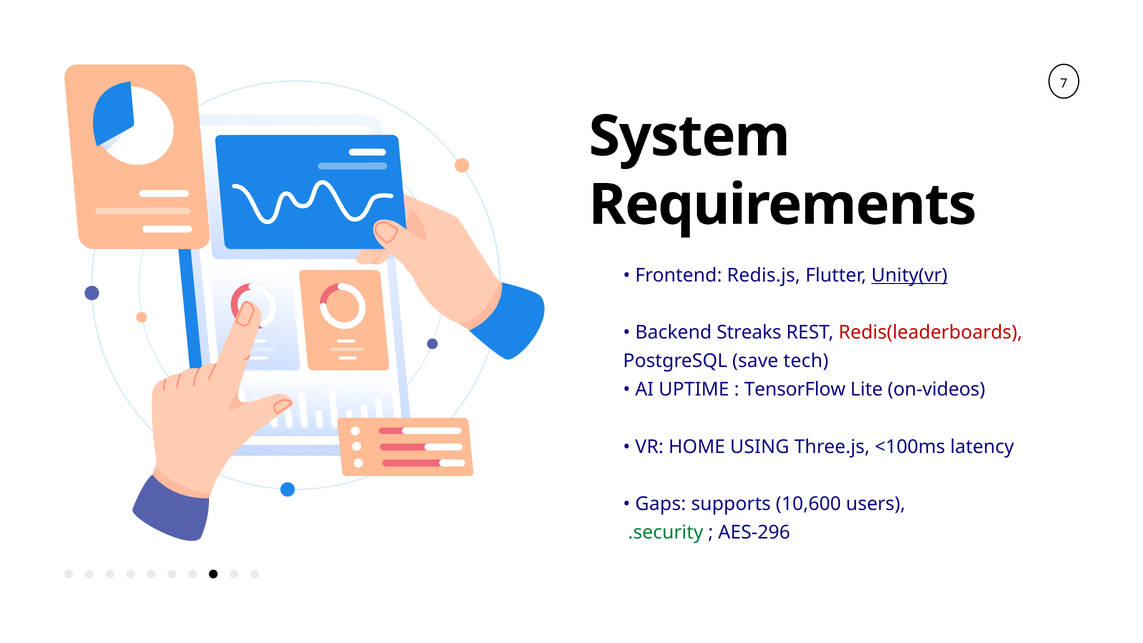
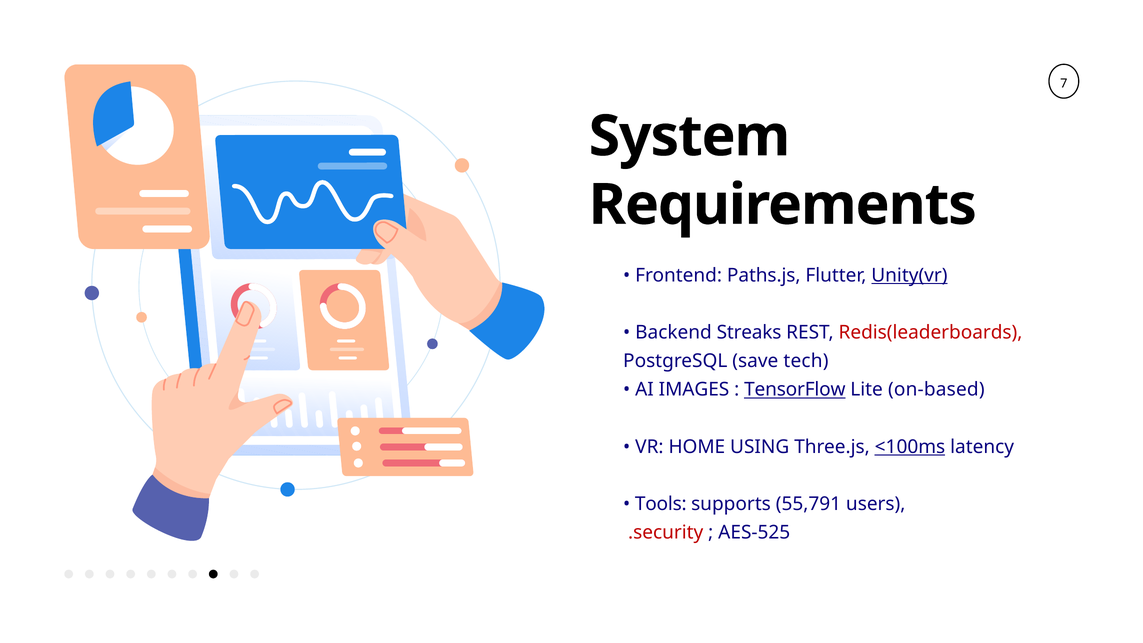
Redis.js: Redis.js -> Paths.js
UPTIME: UPTIME -> IMAGES
TensorFlow underline: none -> present
on-videos: on-videos -> on-based
<100ms underline: none -> present
Gaps: Gaps -> Tools
10,600: 10,600 -> 55,791
.security colour: green -> red
AES-296: AES-296 -> AES-525
